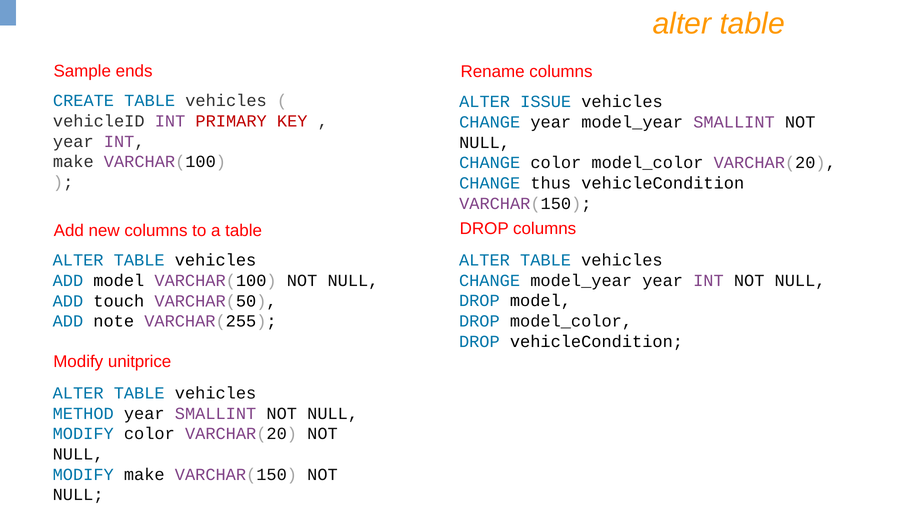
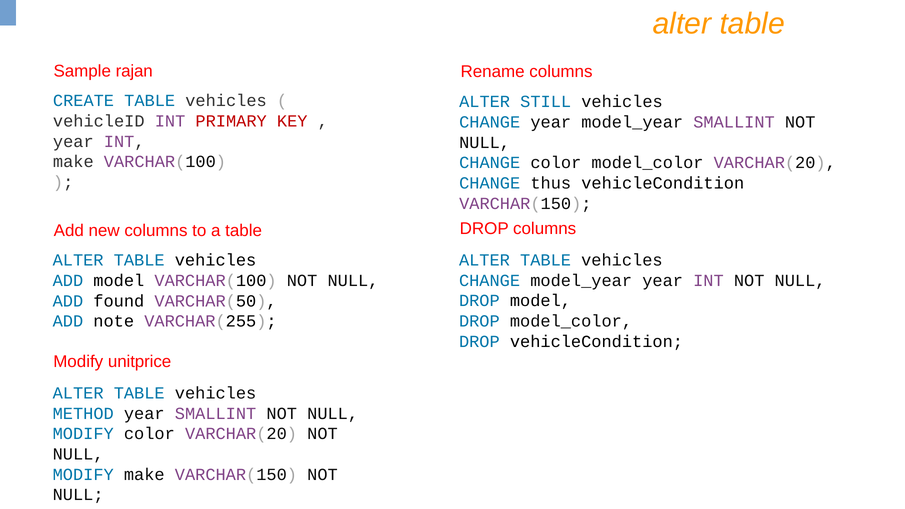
ends: ends -> rajan
ISSUE: ISSUE -> STILL
touch: touch -> found
